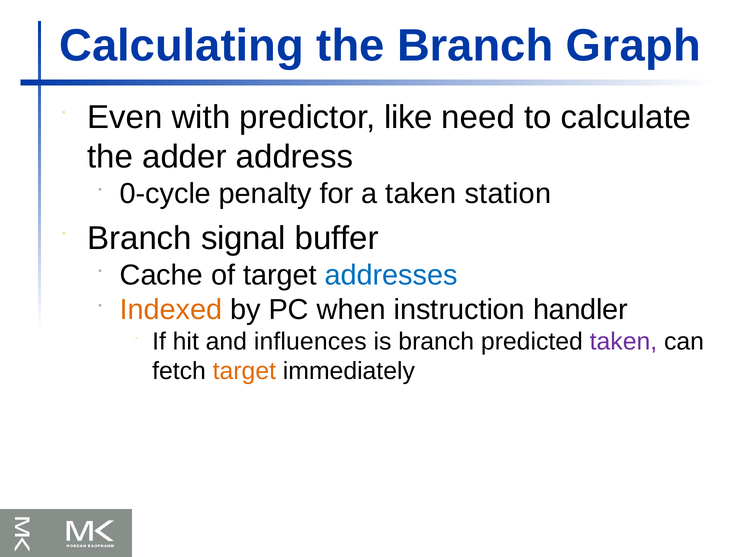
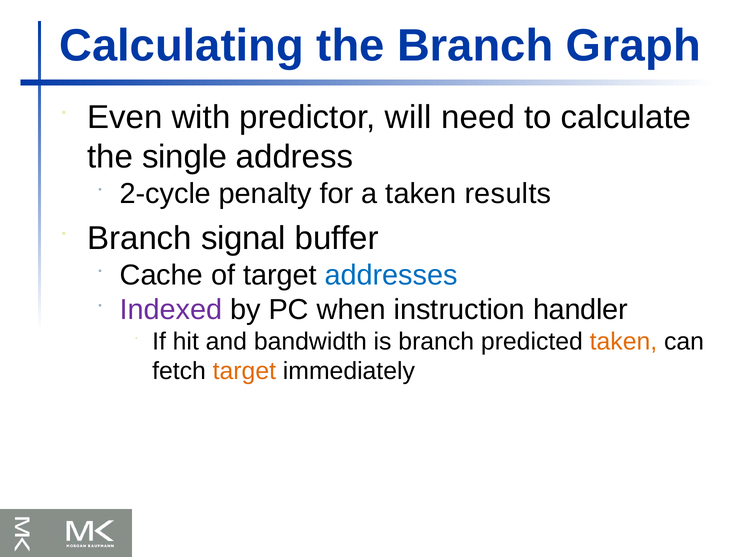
like: like -> will
adder: adder -> single
0-cycle: 0-cycle -> 2-cycle
station: station -> results
Indexed colour: orange -> purple
influences: influences -> bandwidth
taken at (623, 342) colour: purple -> orange
